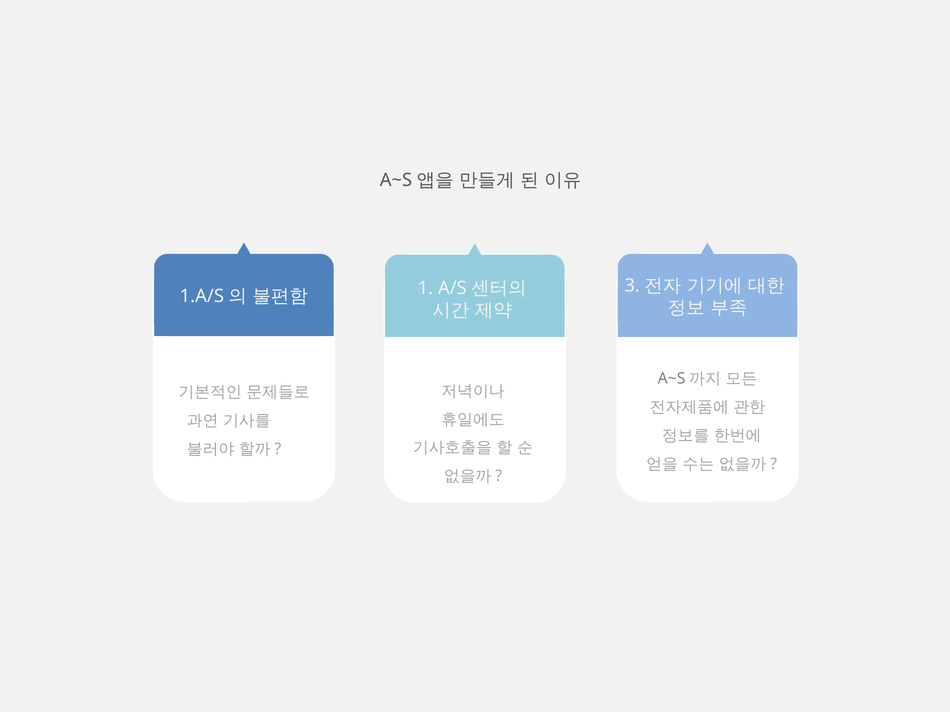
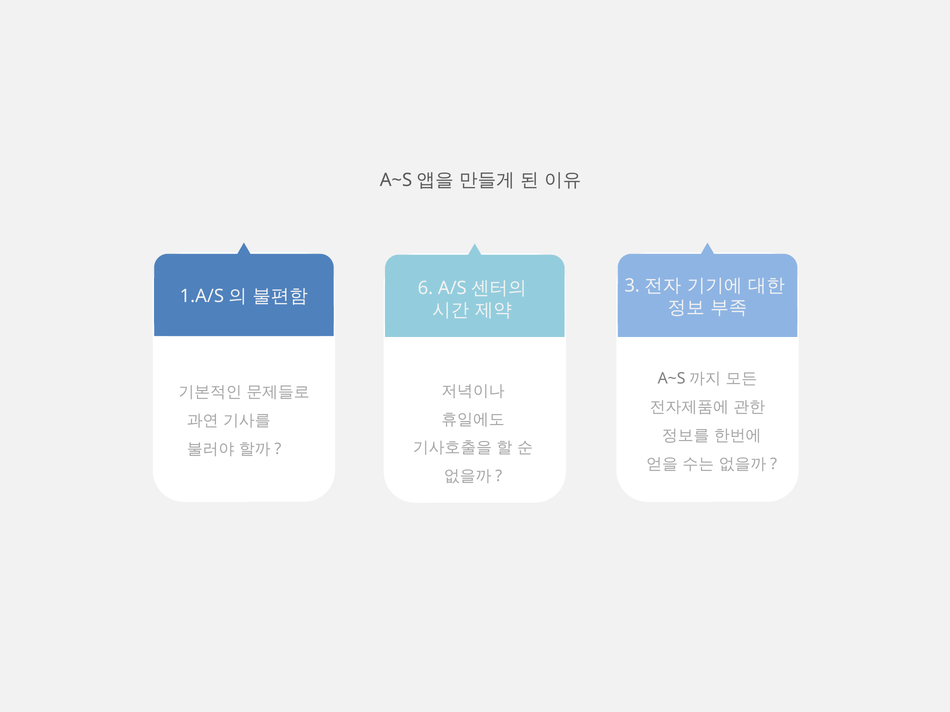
1: 1 -> 6
